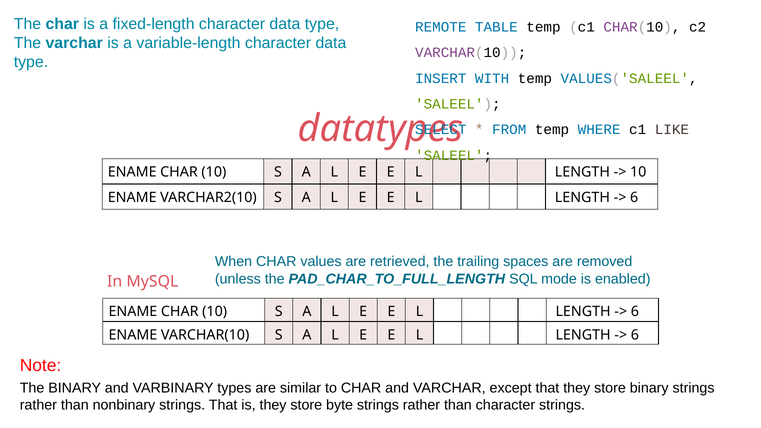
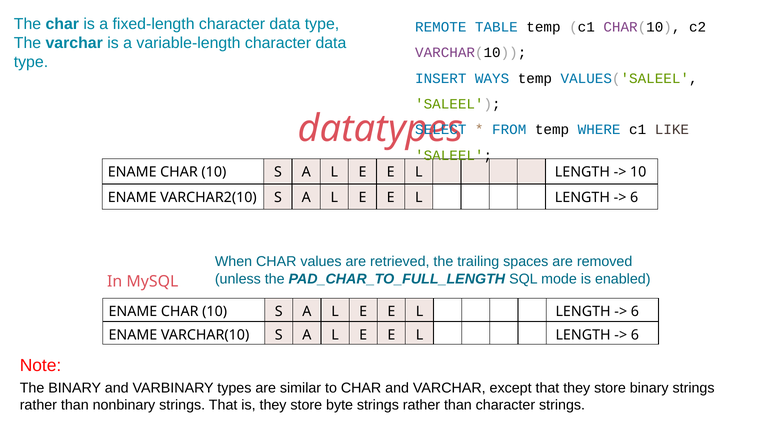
WITH: WITH -> WAYS
